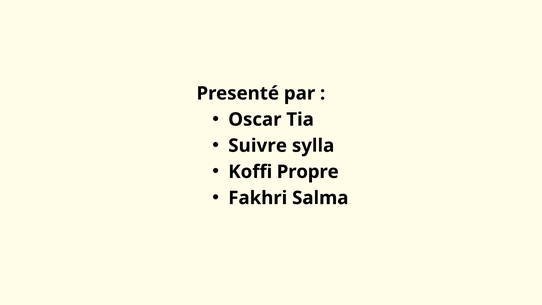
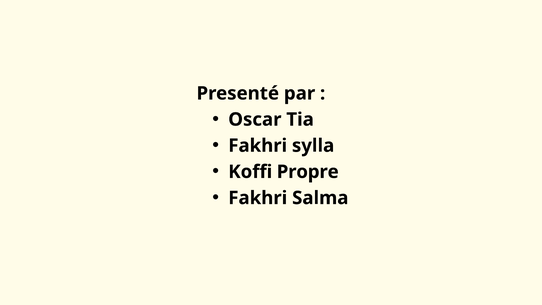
Suivre at (258, 146): Suivre -> Fakhri
